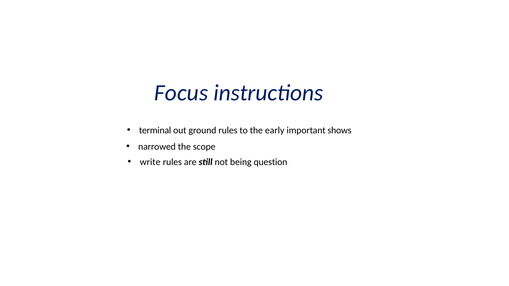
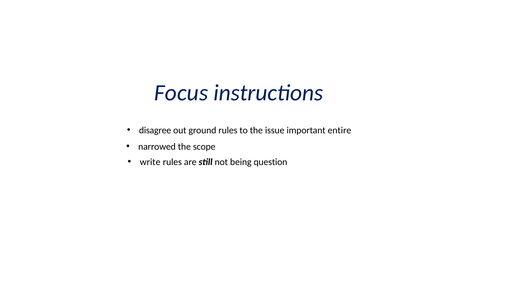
terminal: terminal -> disagree
early: early -> issue
shows: shows -> entire
